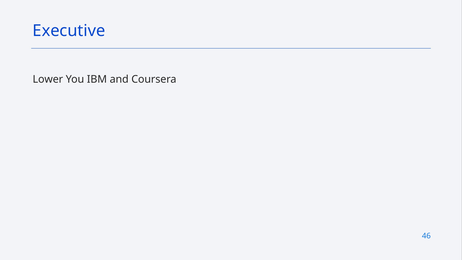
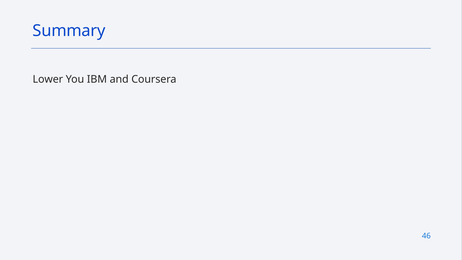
Executive: Executive -> Summary
